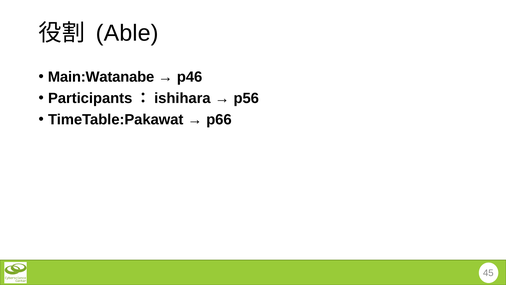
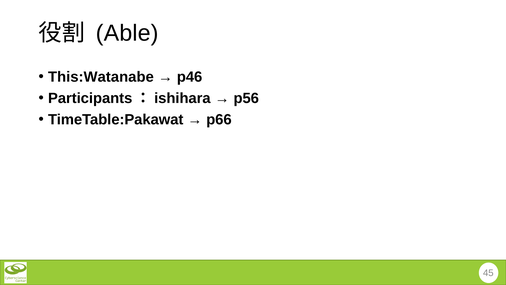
Main:Watanabe: Main:Watanabe -> This:Watanabe
